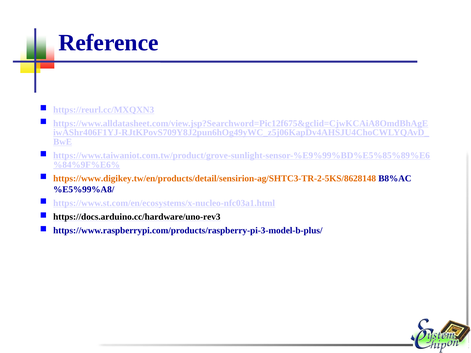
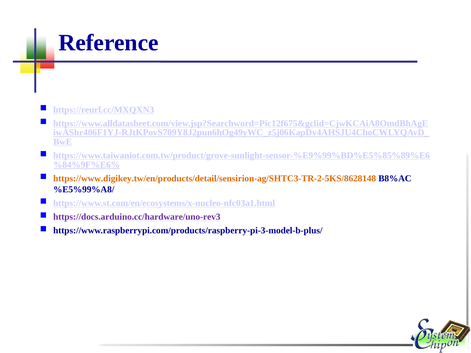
https://docs.arduino.cc/hardware/uno-rev3 colour: black -> purple
